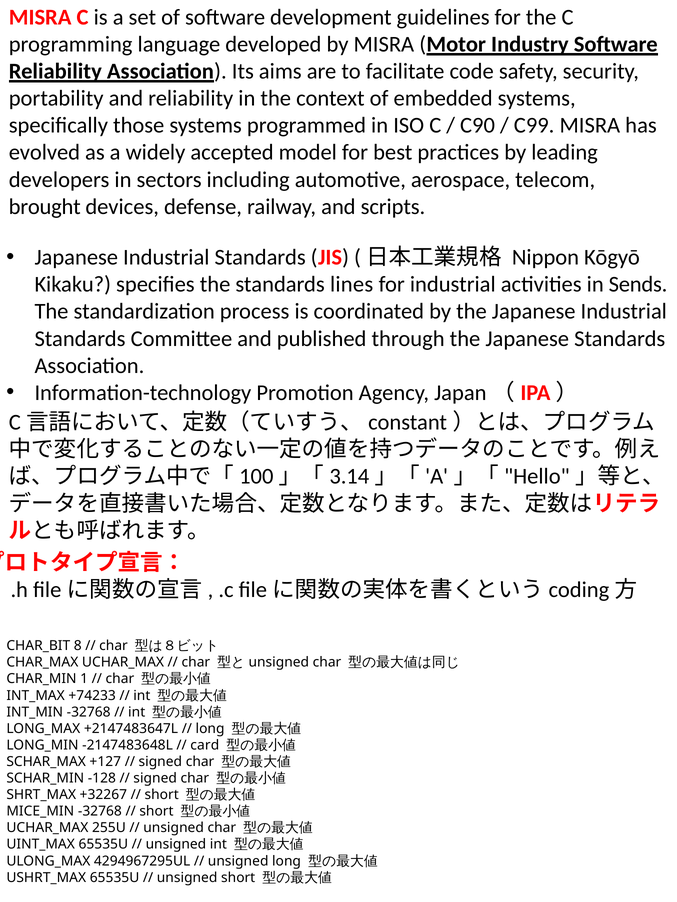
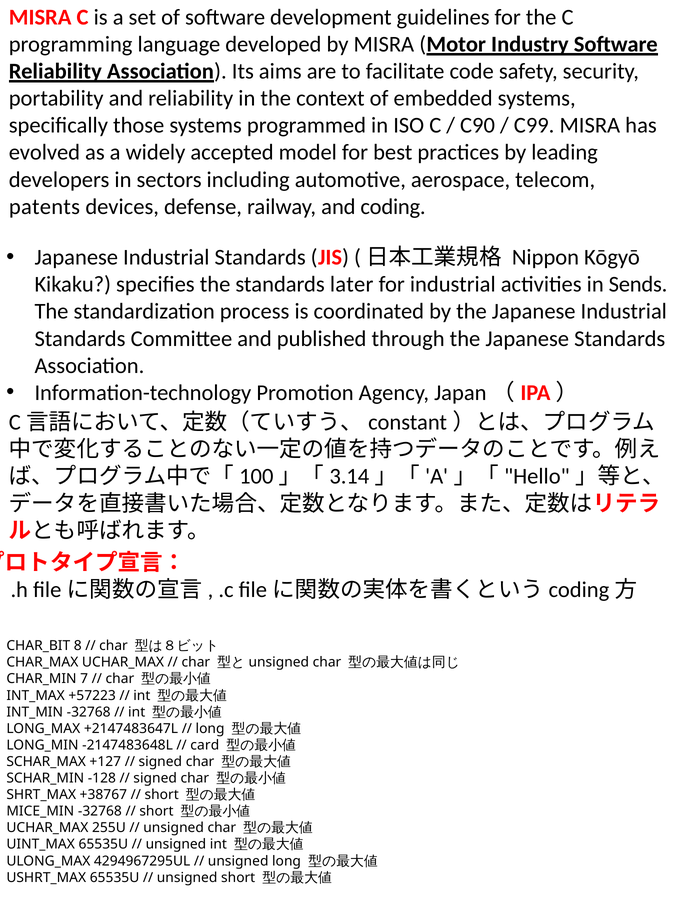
brought: brought -> patents
scripts: scripts -> coding
lines: lines -> later
1: 1 -> 7
+74233: +74233 -> +57223
+32267: +32267 -> +38767
